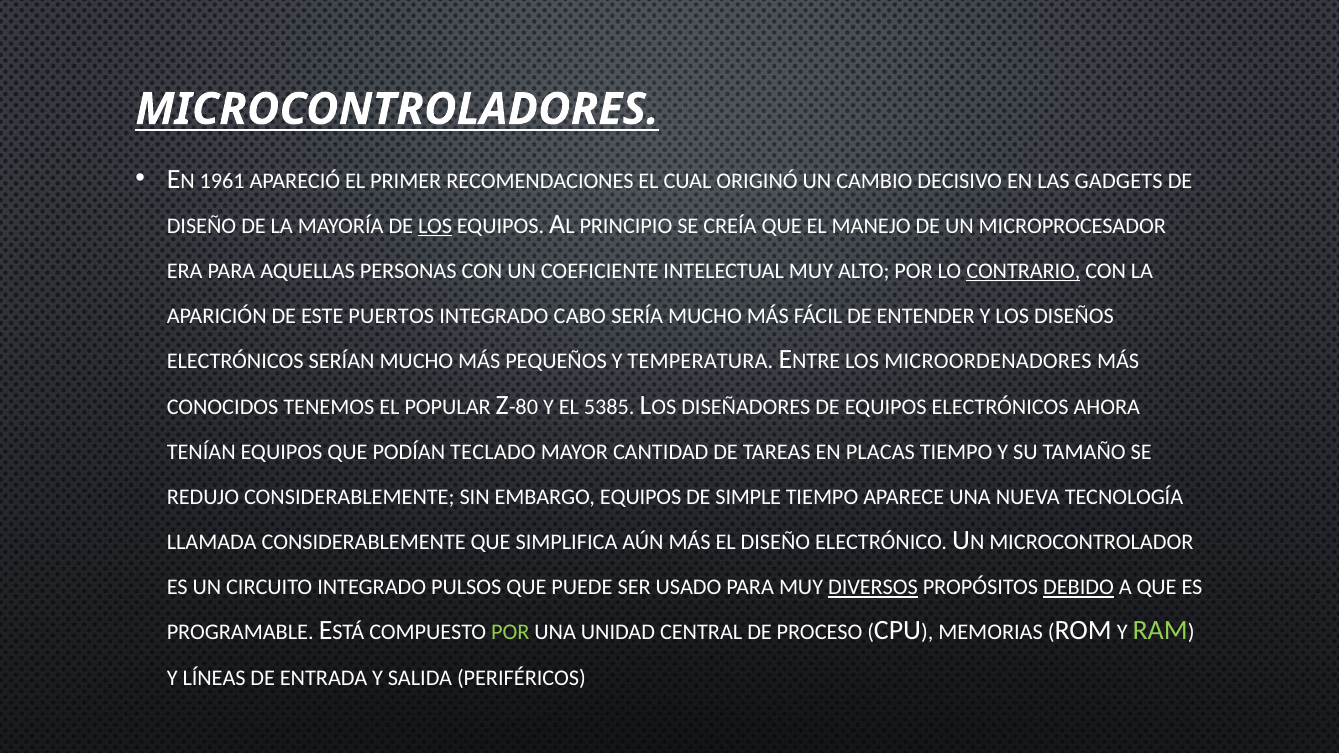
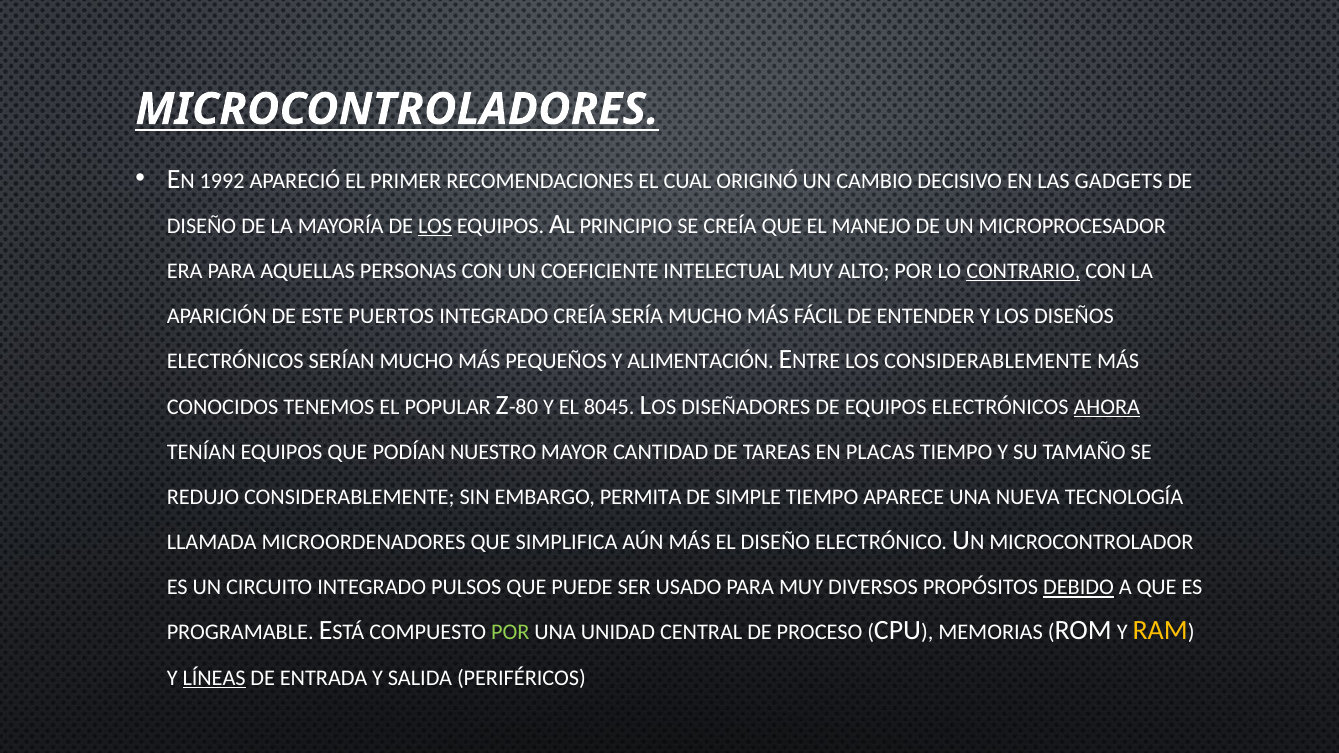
1961: 1961 -> 1992
INTEGRADO CABO: CABO -> CREÍA
TEMPERATURA: TEMPERATURA -> ALIMENTACIÓN
LOS MICROORDENADORES: MICROORDENADORES -> CONSIDERABLEMENTE
5385: 5385 -> 8045
AHORA underline: none -> present
TECLADO: TECLADO -> NUESTRO
EMBARGO EQUIPOS: EQUIPOS -> PERMITA
LLAMADA CONSIDERABLEMENTE: CONSIDERABLEMENTE -> MICROORDENADORES
DIVERSOS underline: present -> none
RAM colour: light green -> yellow
LÍNEAS underline: none -> present
